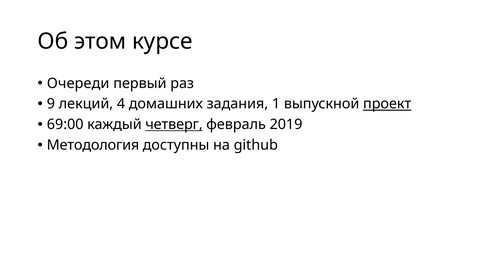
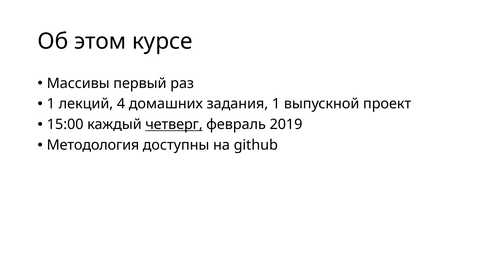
Очереди: Очереди -> Массивы
9 at (51, 104): 9 -> 1
проект underline: present -> none
69:00: 69:00 -> 15:00
